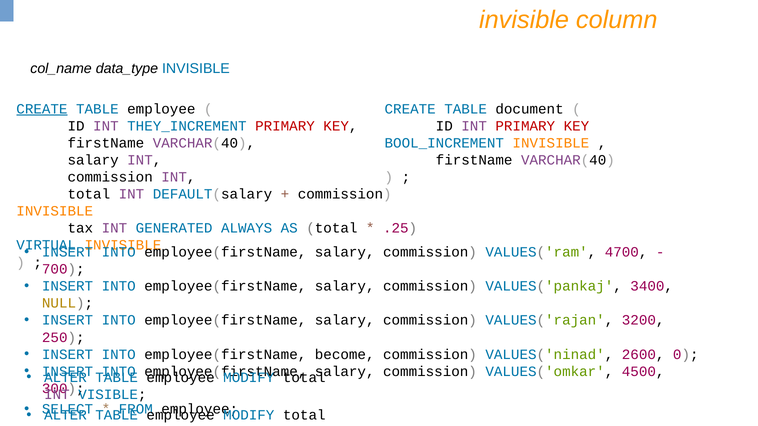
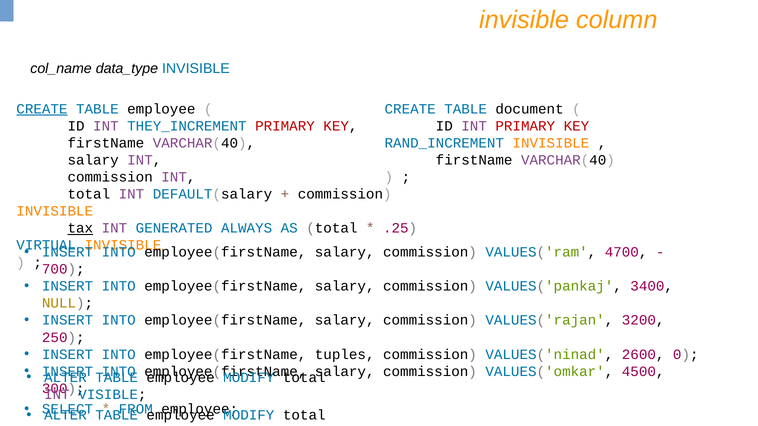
BOOL_INCREMENT: BOOL_INCREMENT -> RAND_INCREMENT
tax underline: none -> present
become: become -> tuples
